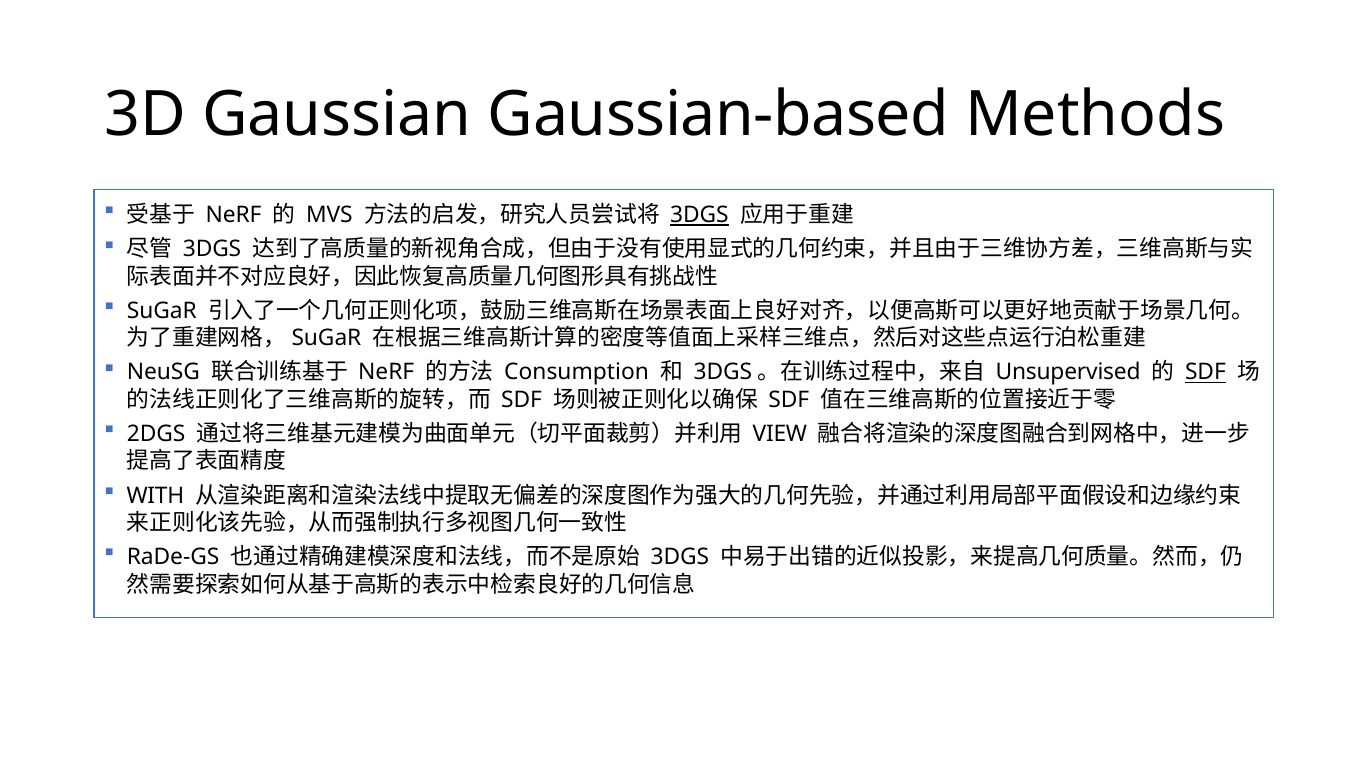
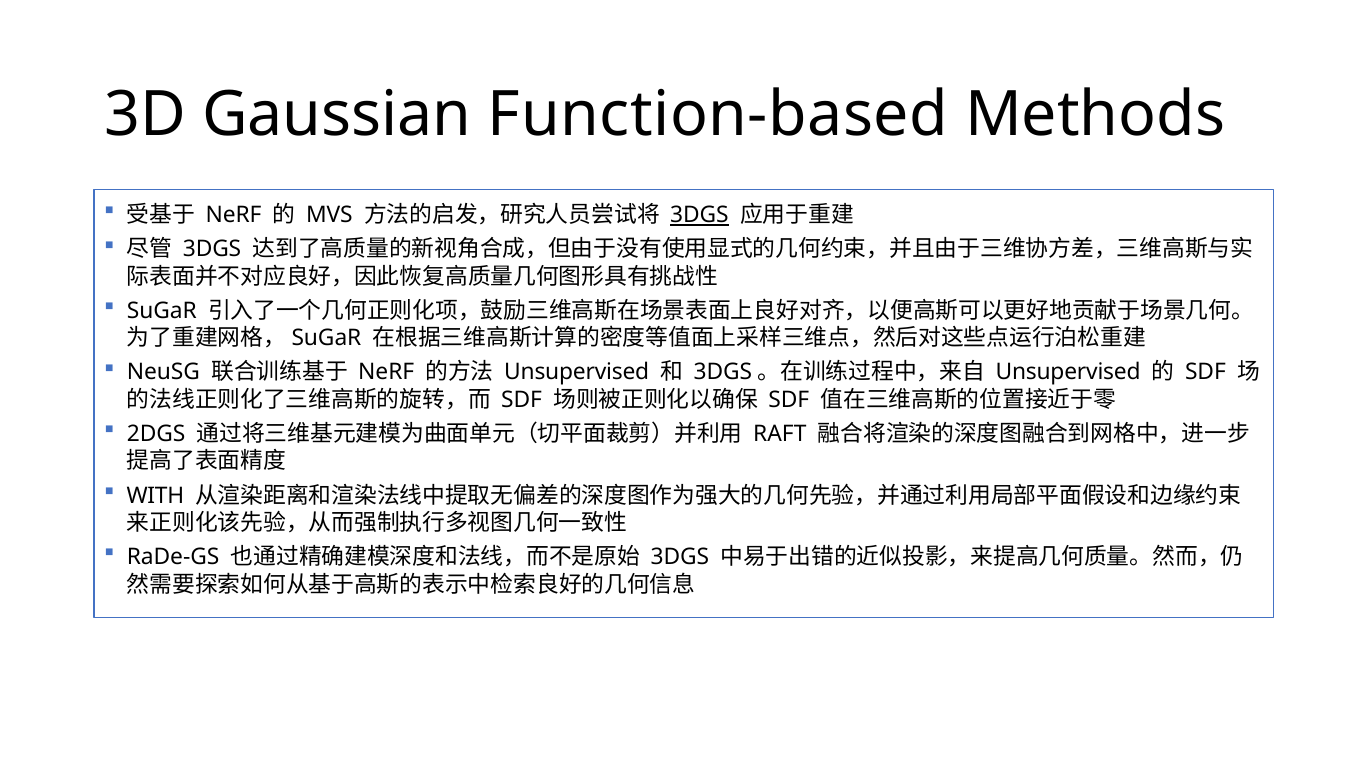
Gaussian-based: Gaussian-based -> Function-based
Consumption at (577, 372): Consumption -> Unsupervised
SDF at (1205, 372) underline: present -> none
VIEW: VIEW -> RAFT
